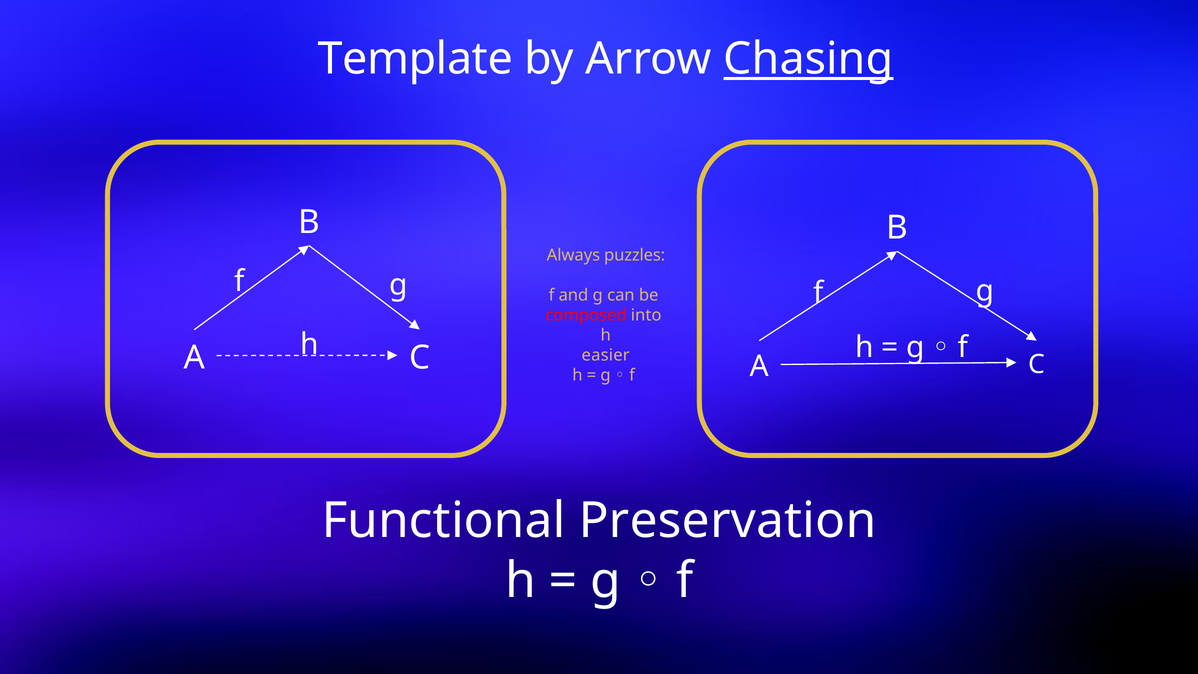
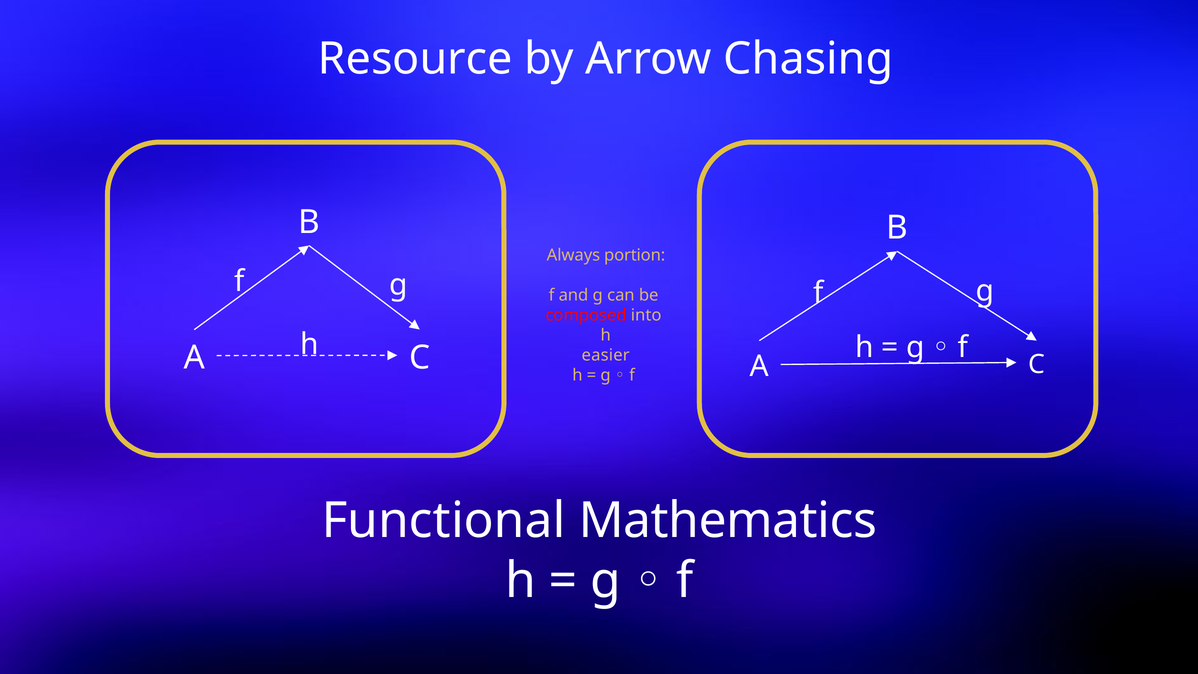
Template: Template -> Resource
Chasing underline: present -> none
puzzles: puzzles -> portion
Preservation: Preservation -> Mathematics
